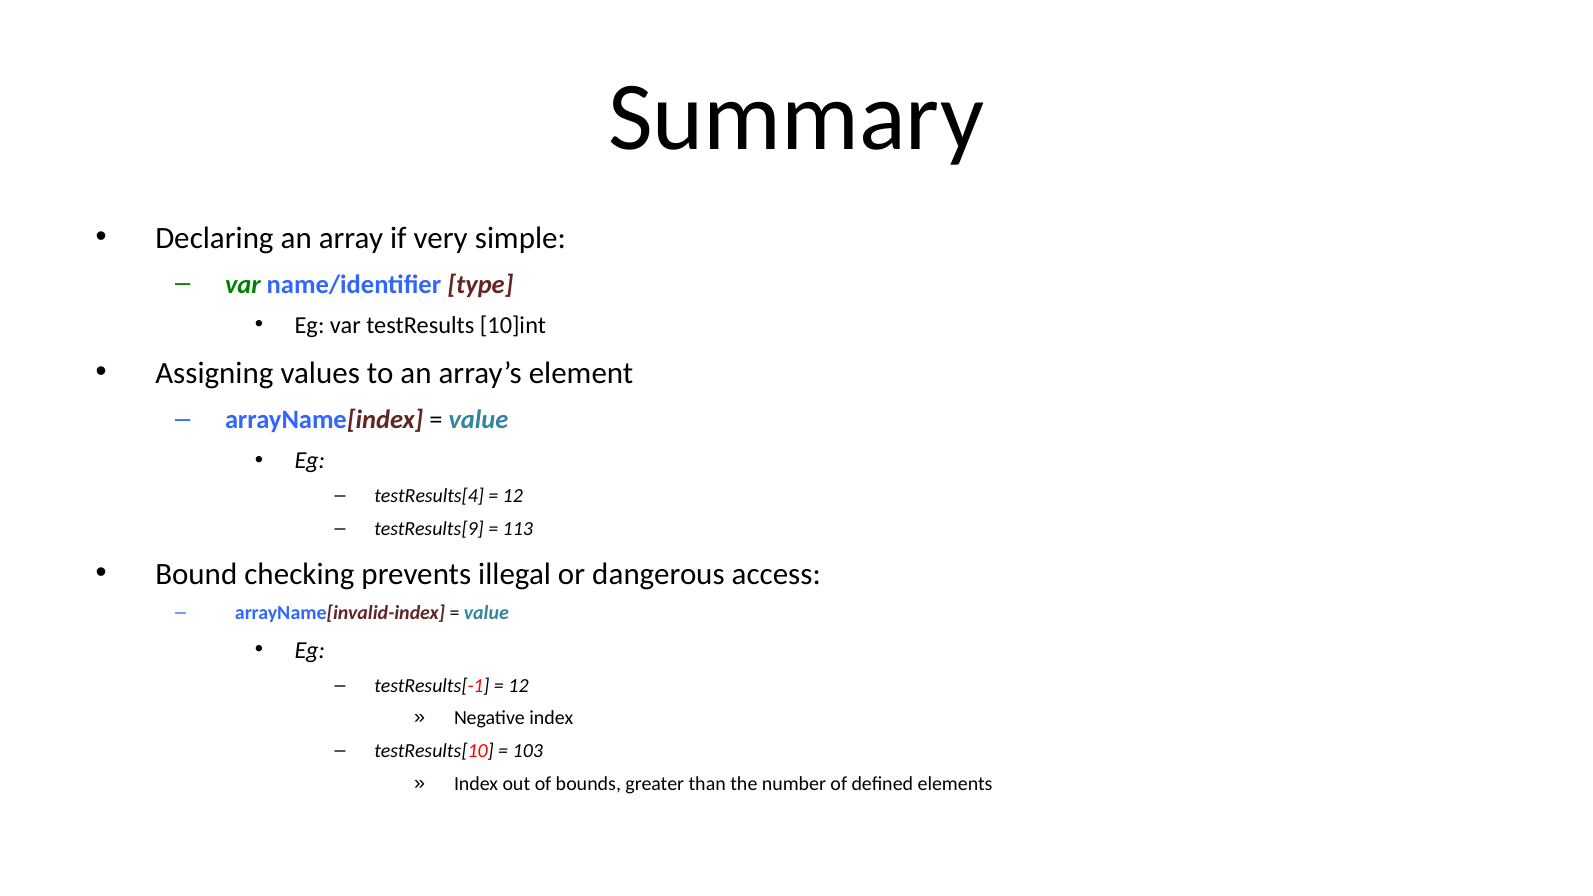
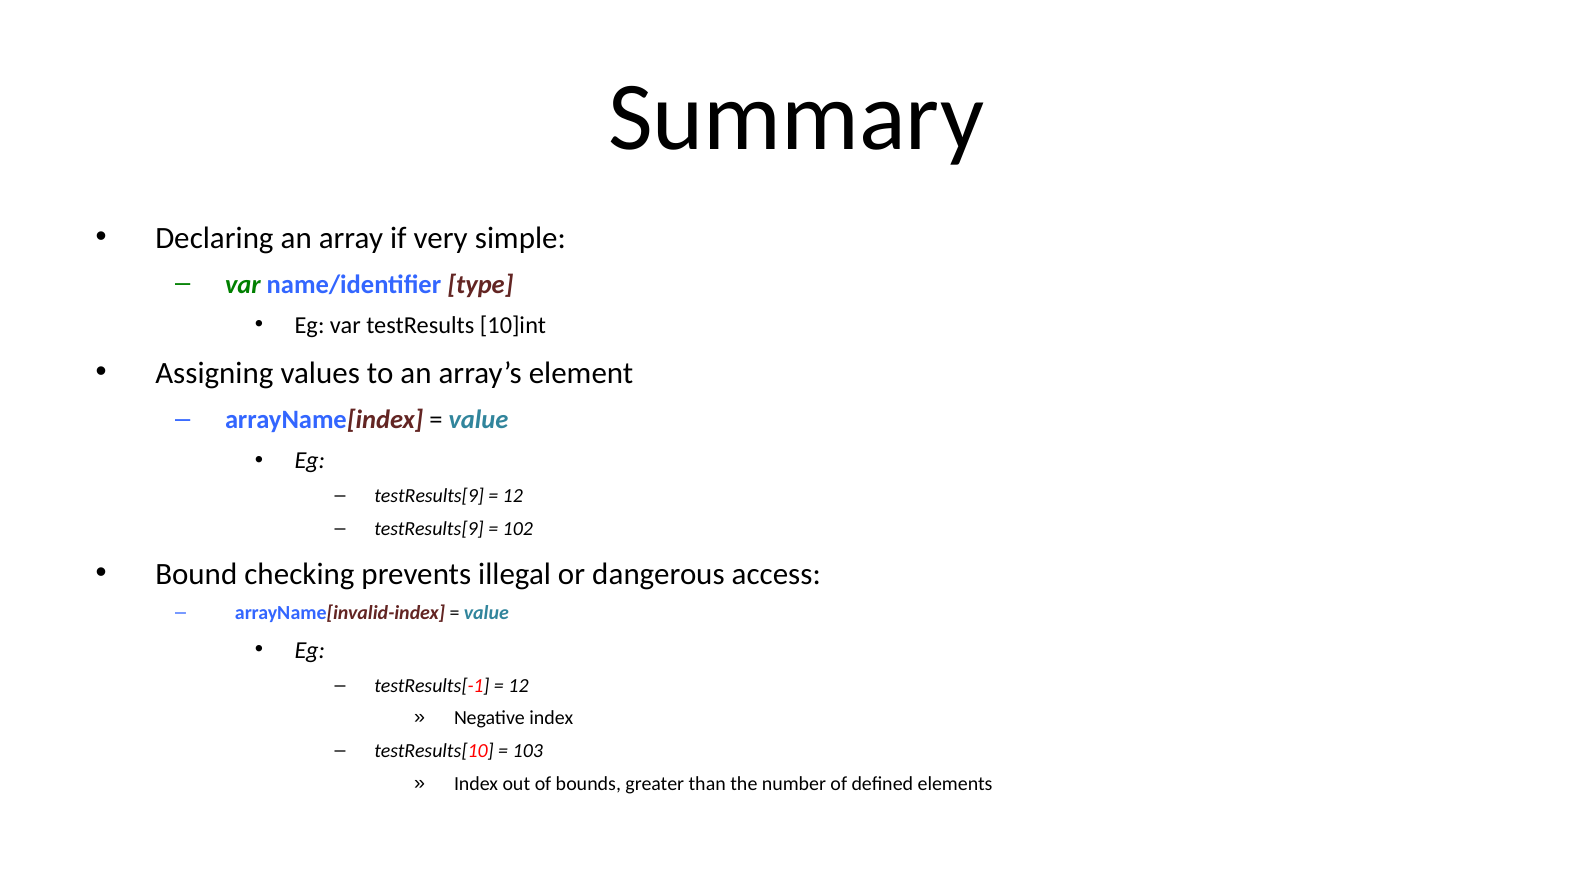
testResults[4 at (429, 496): testResults[4 -> testResults[9
113: 113 -> 102
